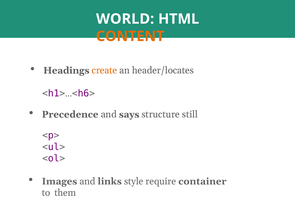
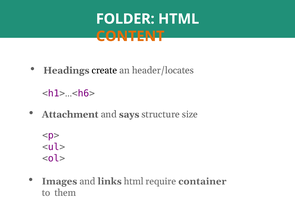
WORLD: WORLD -> FOLDER
create colour: orange -> black
Precedence: Precedence -> Attachment
still: still -> size
links style: style -> html
